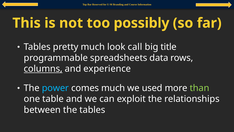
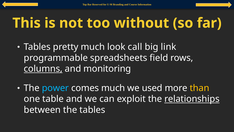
possibly: possibly -> without
title: title -> link
data: data -> field
experience: experience -> monitoring
than colour: light green -> yellow
relationships underline: none -> present
